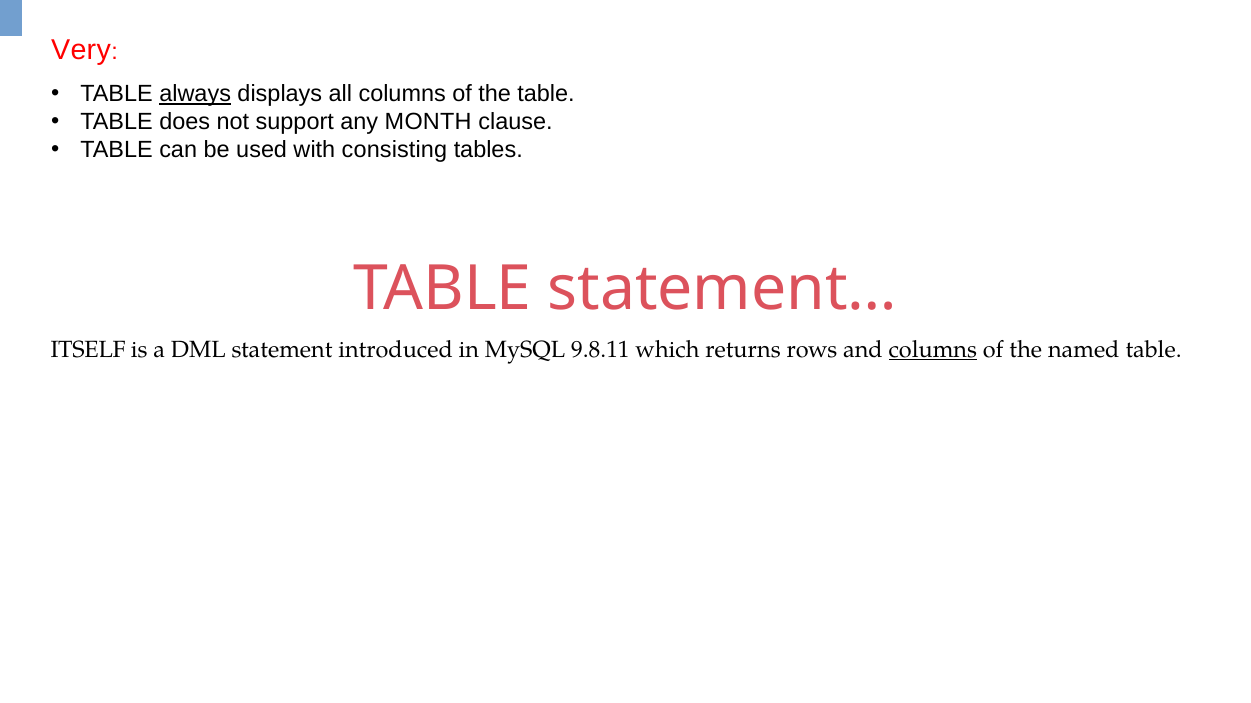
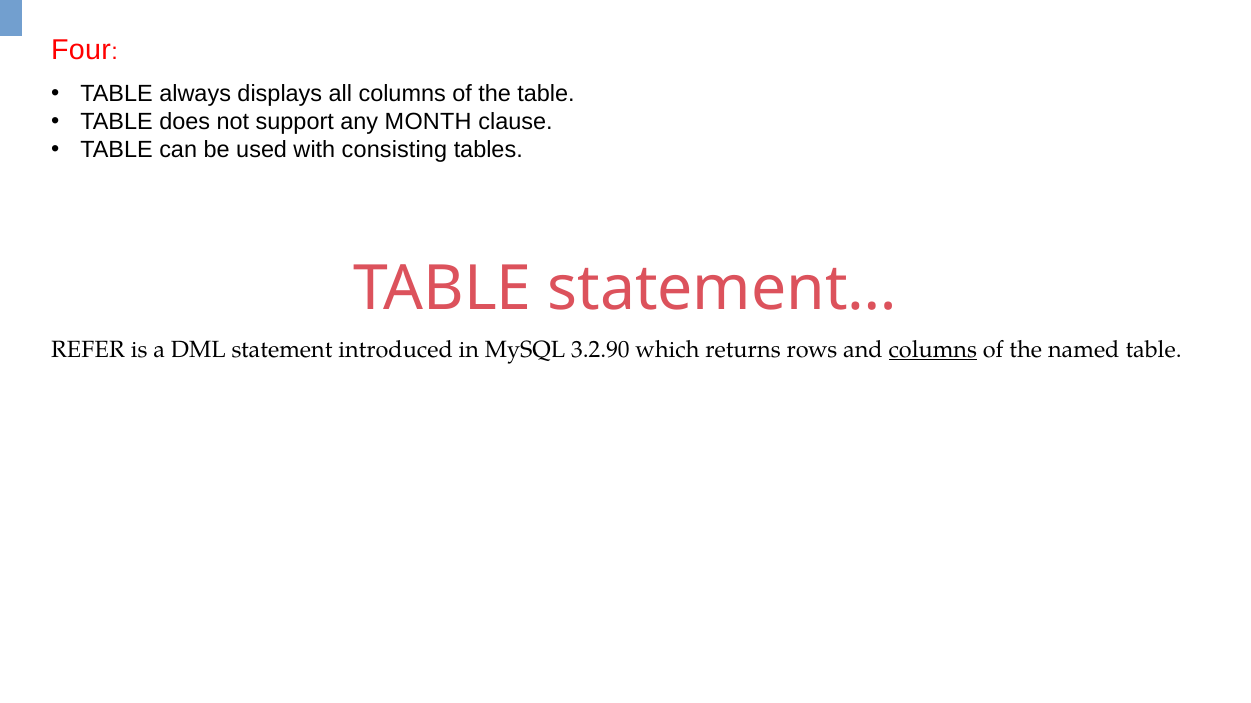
Very: Very -> Four
always underline: present -> none
ITSELF: ITSELF -> REFER
9.8.11: 9.8.11 -> 3.2.90
